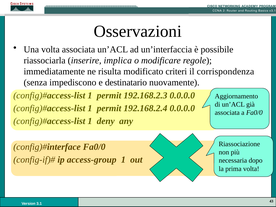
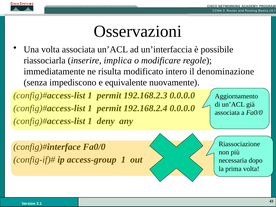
criteri: criteri -> intero
corrispondenza: corrispondenza -> denominazione
destinatario: destinatario -> equivalente
